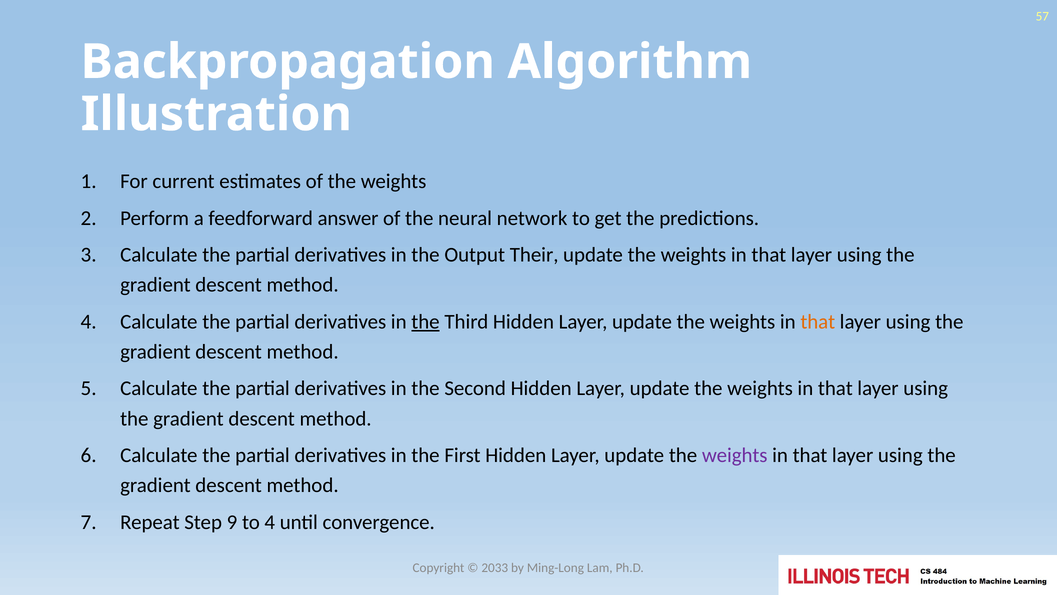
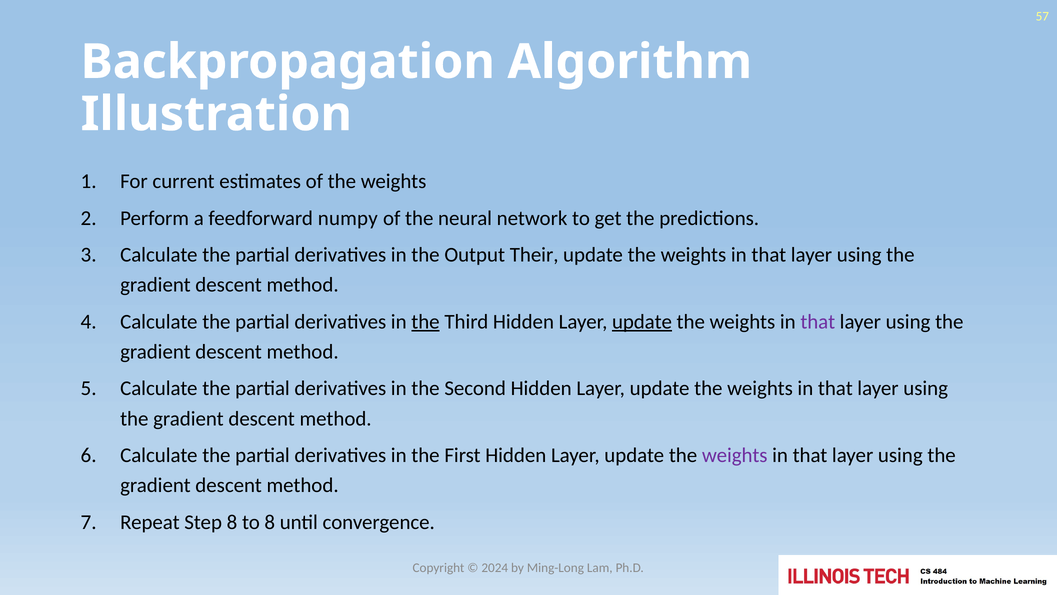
answer: answer -> numpy
update at (642, 321) underline: none -> present
that at (818, 321) colour: orange -> purple
Step 9: 9 -> 8
to 4: 4 -> 8
2033: 2033 -> 2024
